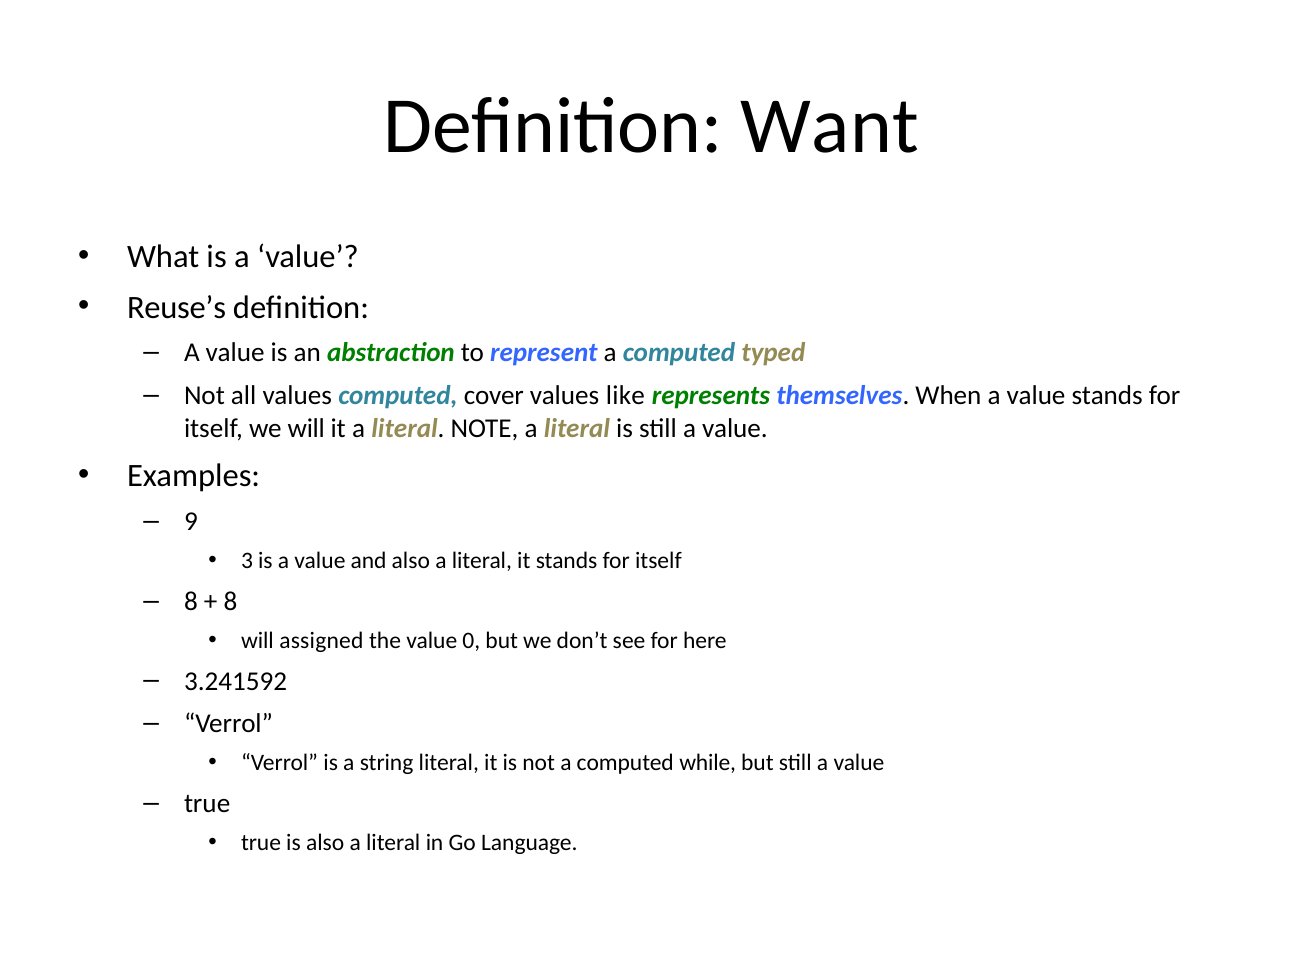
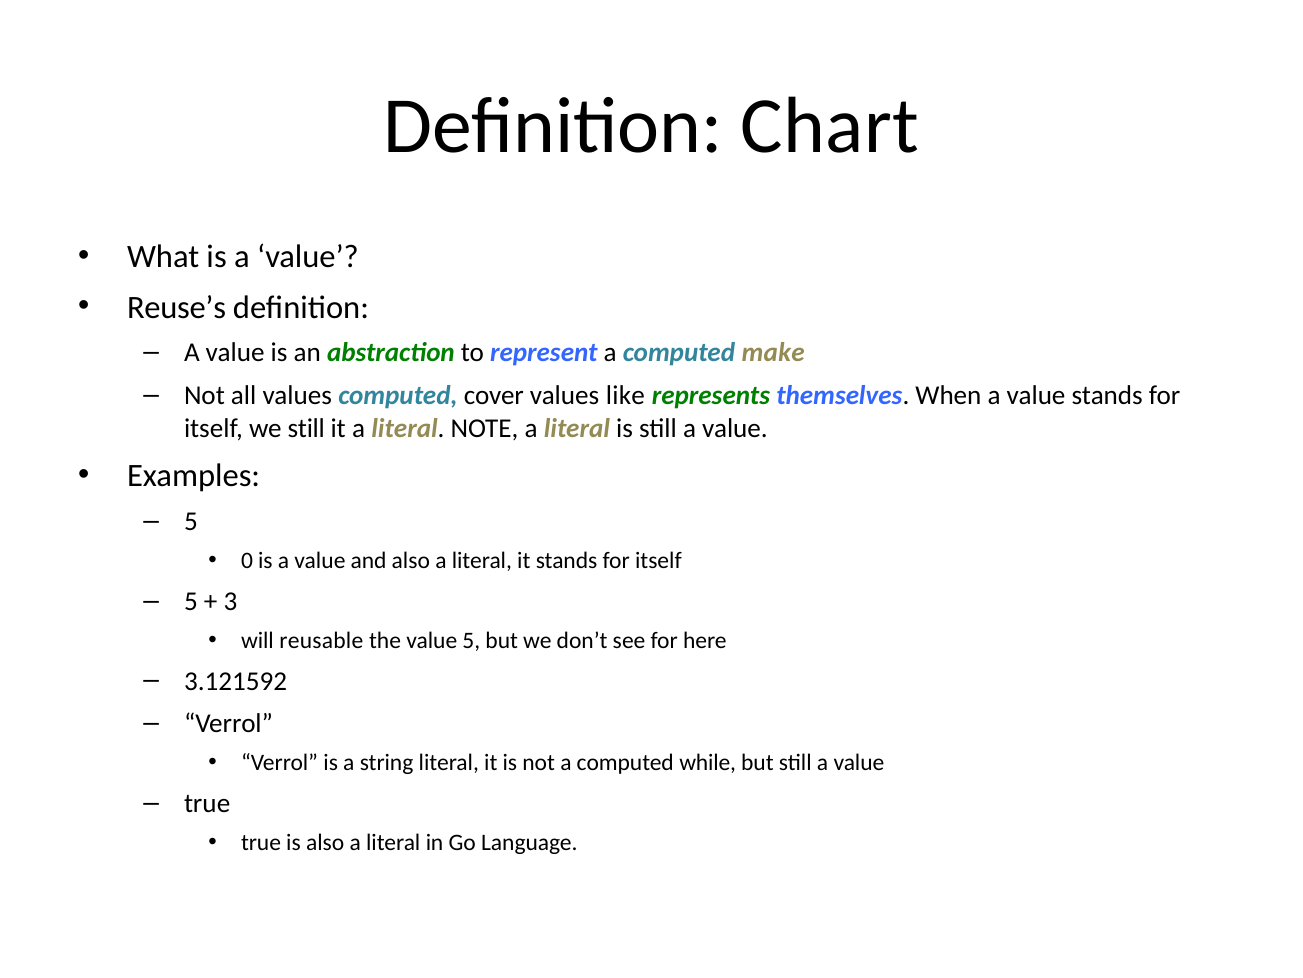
Want: Want -> Chart
typed: typed -> make
we will: will -> still
9 at (191, 521): 9 -> 5
3: 3 -> 0
8 at (191, 601): 8 -> 5
8 at (230, 601): 8 -> 3
assigned: assigned -> reusable
value 0: 0 -> 5
3.241592: 3.241592 -> 3.121592
